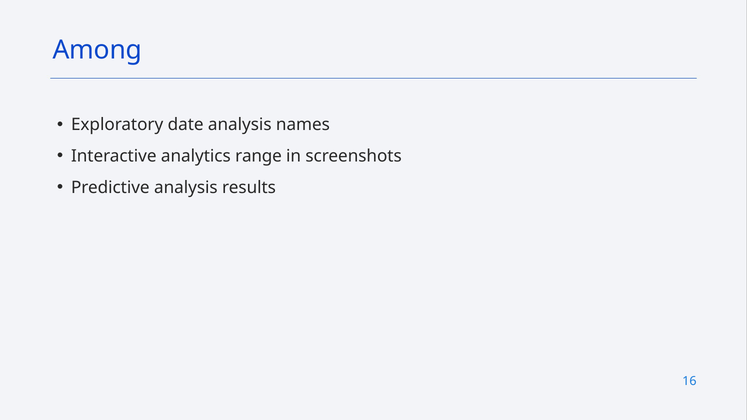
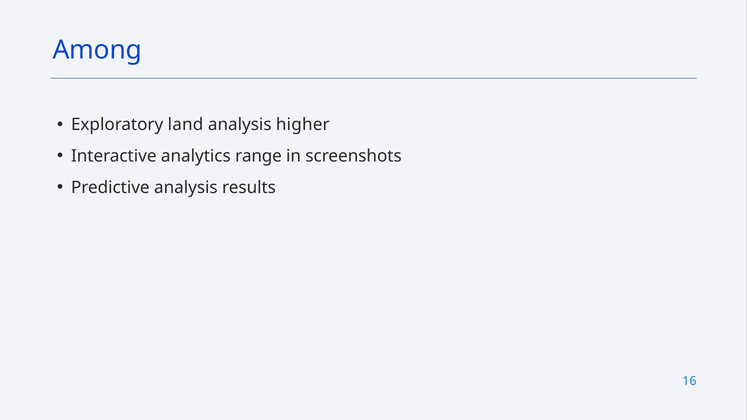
date: date -> land
names: names -> higher
